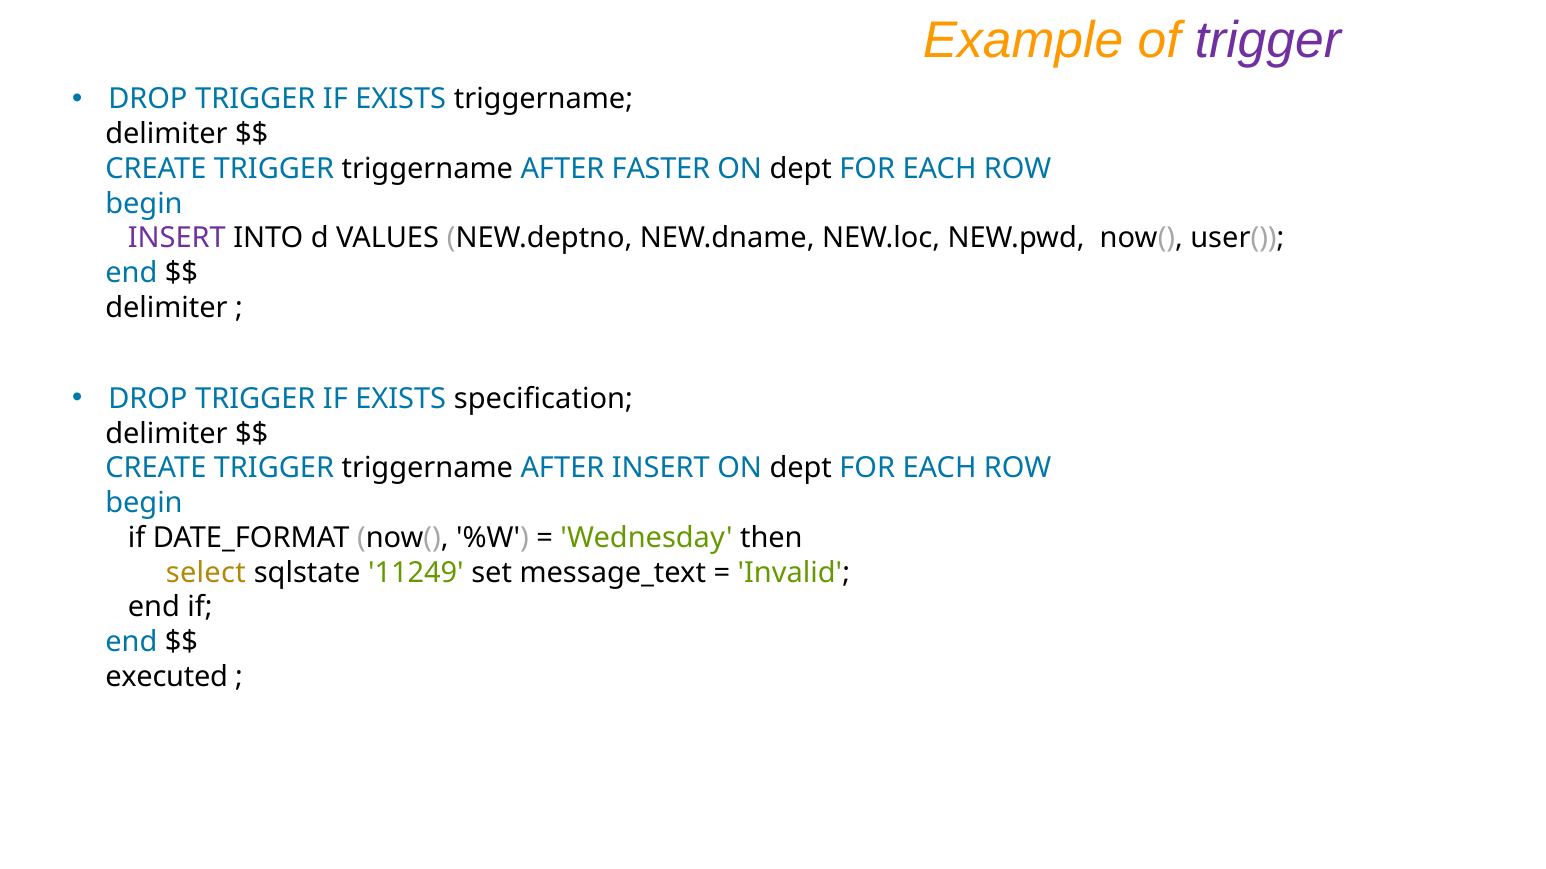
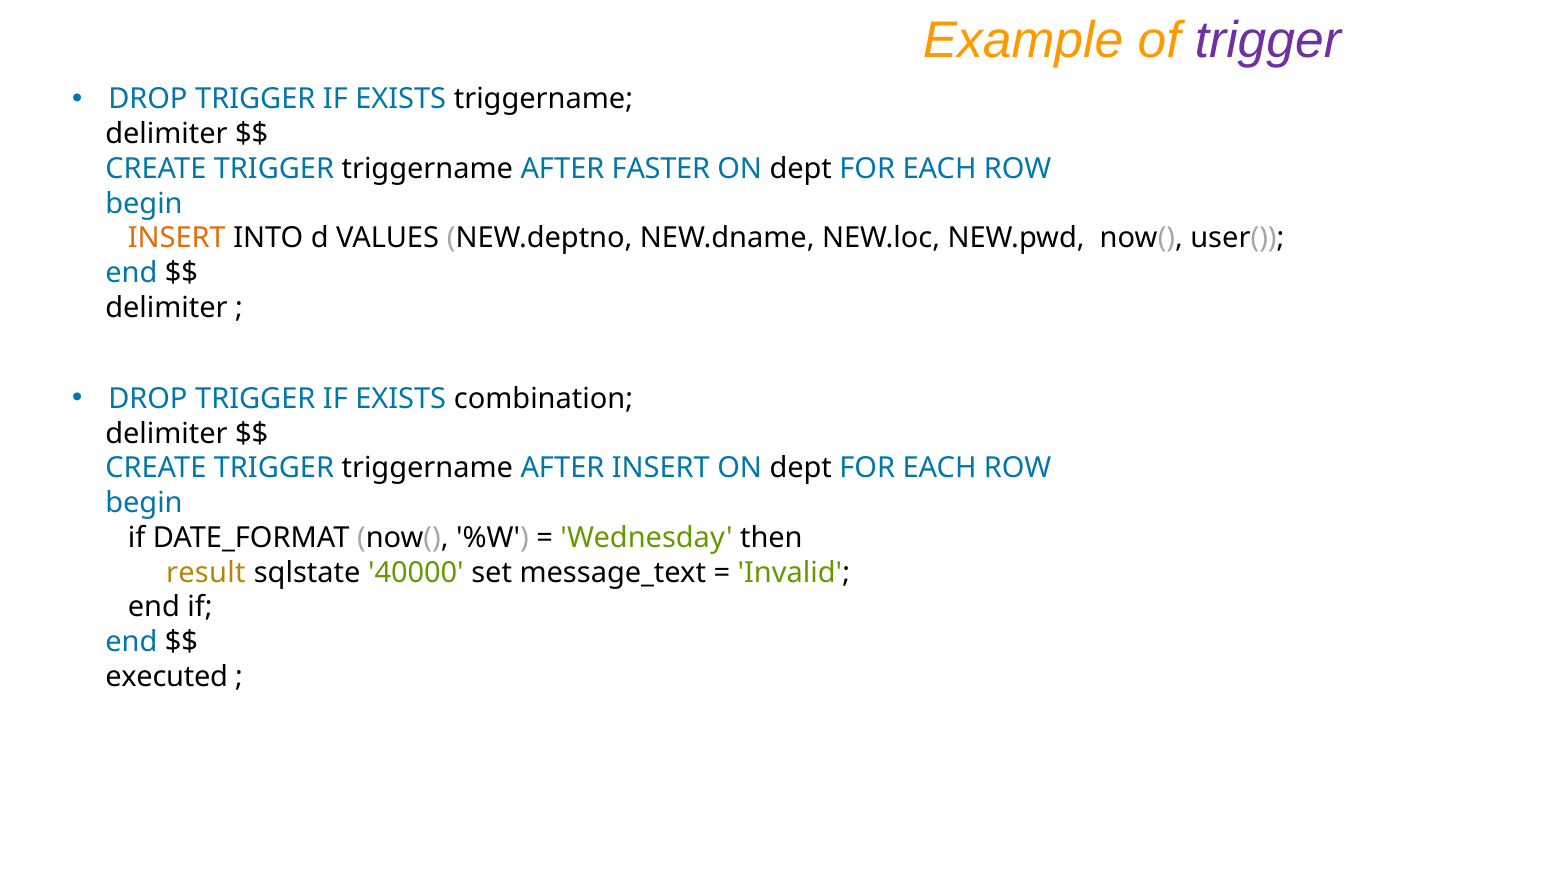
INSERT at (177, 238) colour: purple -> orange
specification: specification -> combination
select: select -> result
11249: 11249 -> 40000
